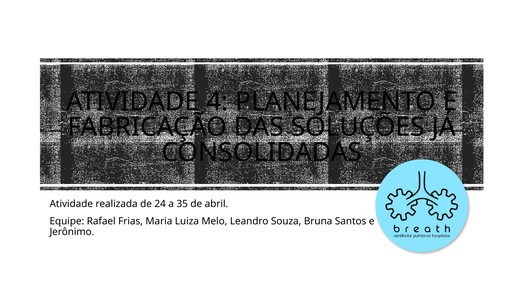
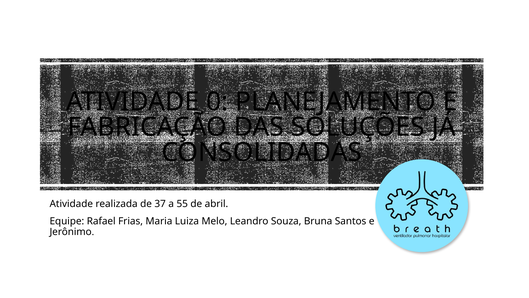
4: 4 -> 0
24: 24 -> 37
35: 35 -> 55
